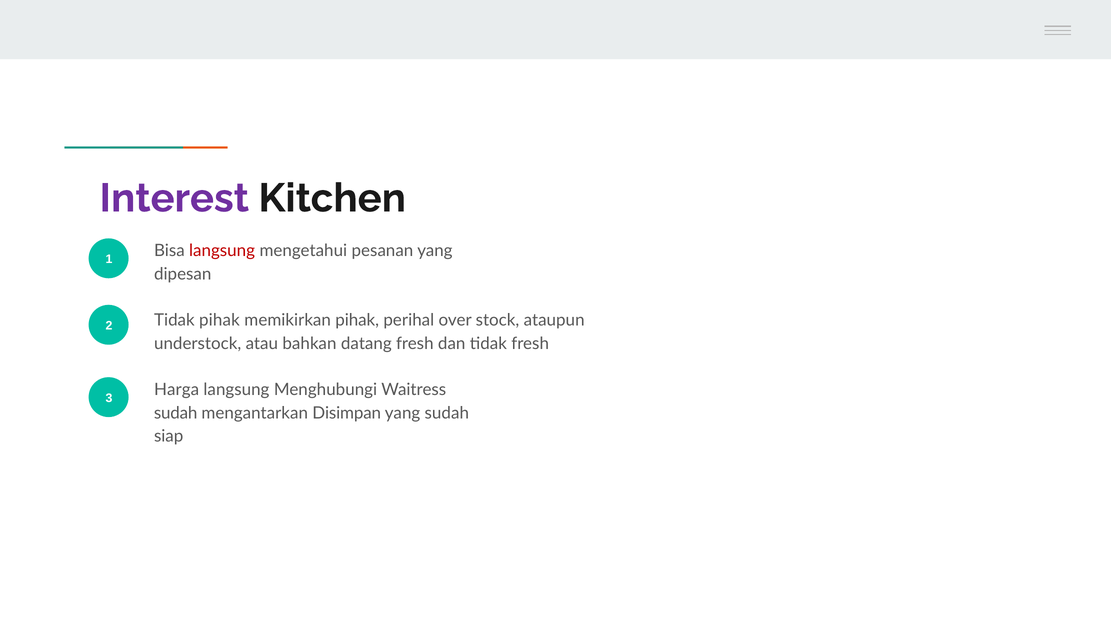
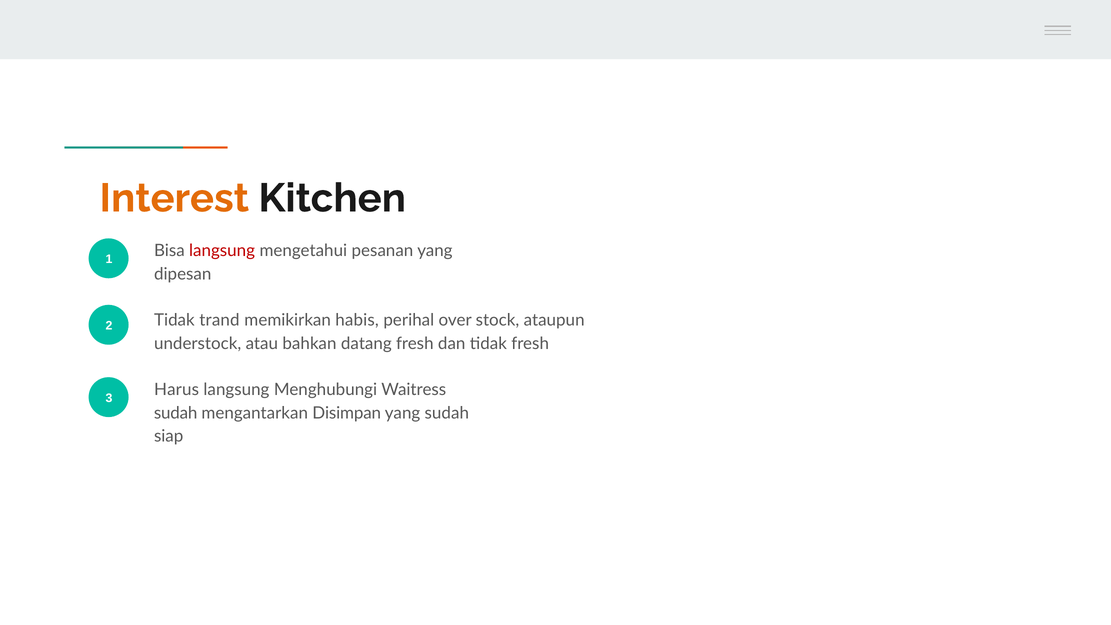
Interest colour: purple -> orange
Tidak pihak: pihak -> trand
memikirkan pihak: pihak -> habis
Harga: Harga -> Harus
